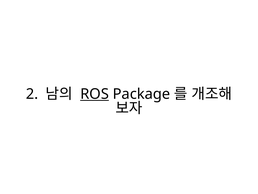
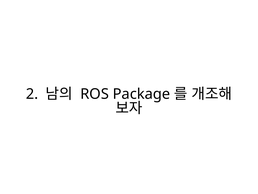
ROS underline: present -> none
